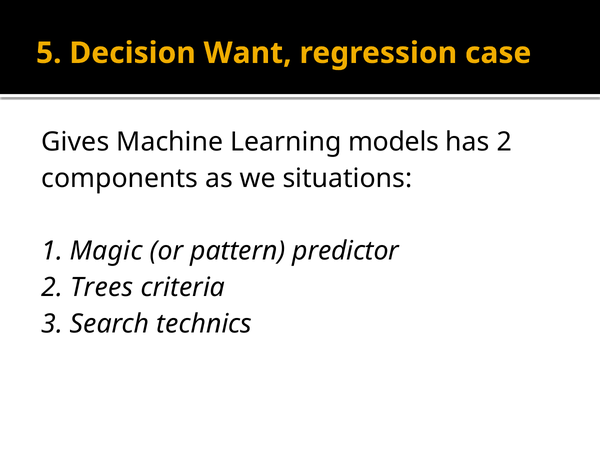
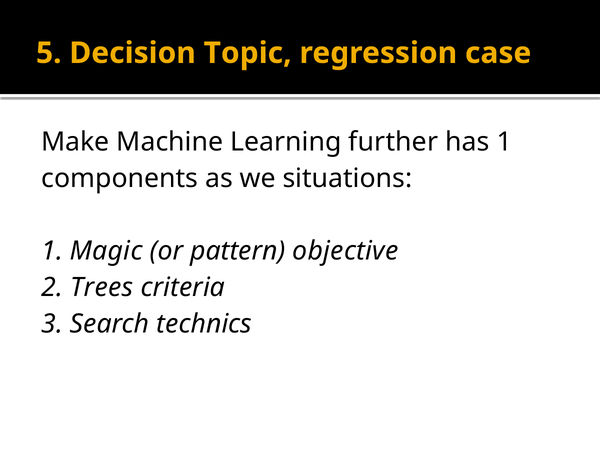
Want: Want -> Topic
Gives: Gives -> Make
models: models -> further
has 2: 2 -> 1
predictor: predictor -> objective
